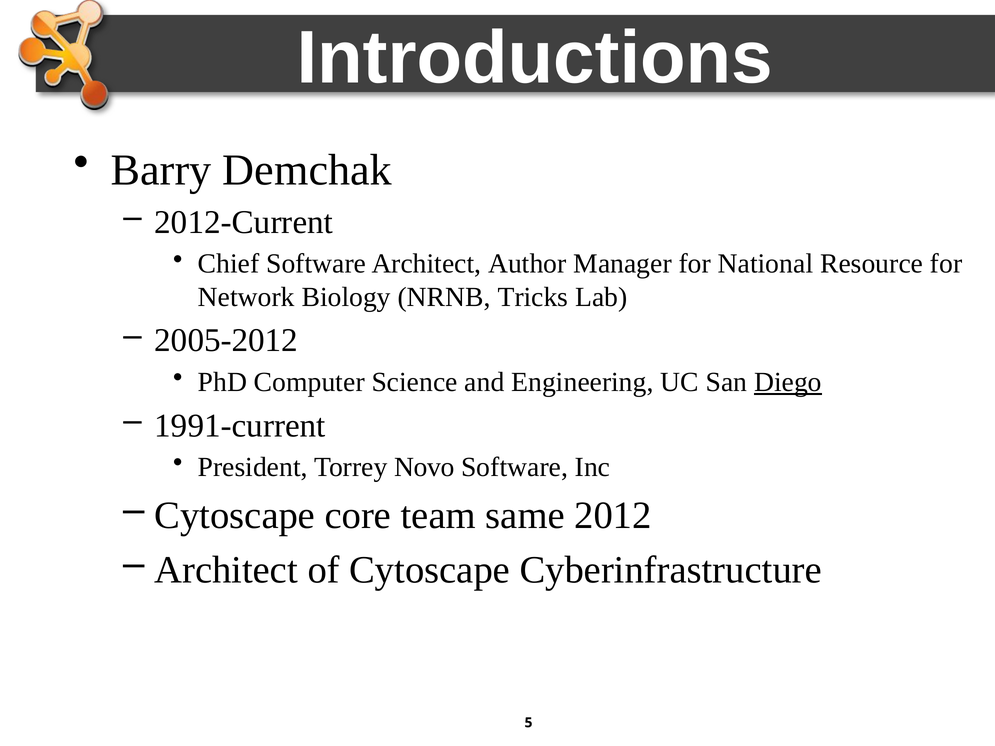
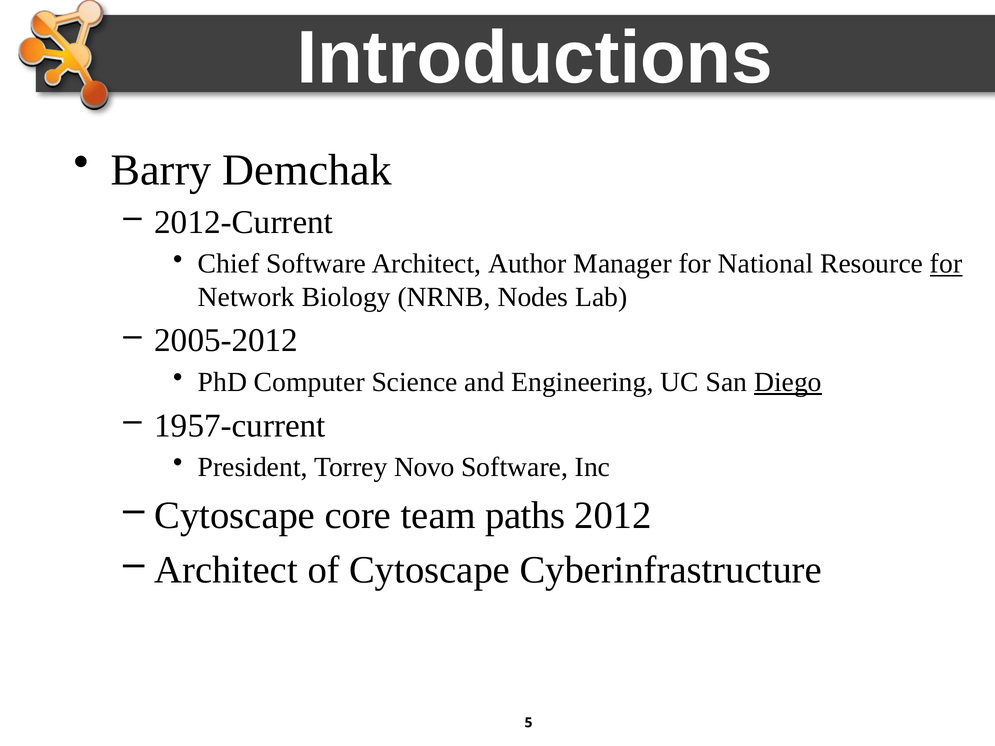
for at (946, 264) underline: none -> present
Tricks: Tricks -> Nodes
1991-current: 1991-current -> 1957-current
same: same -> paths
